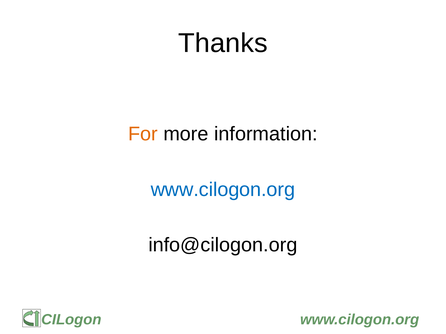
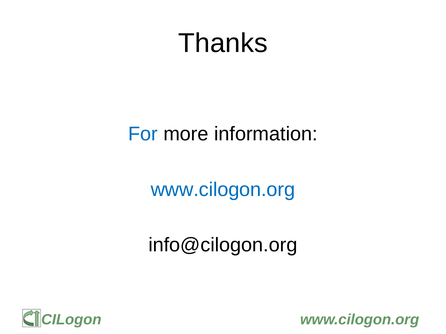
For colour: orange -> blue
